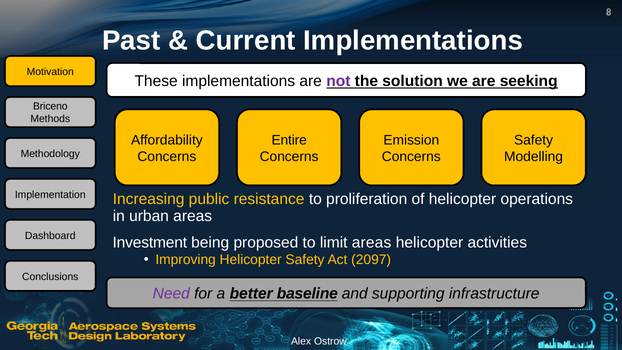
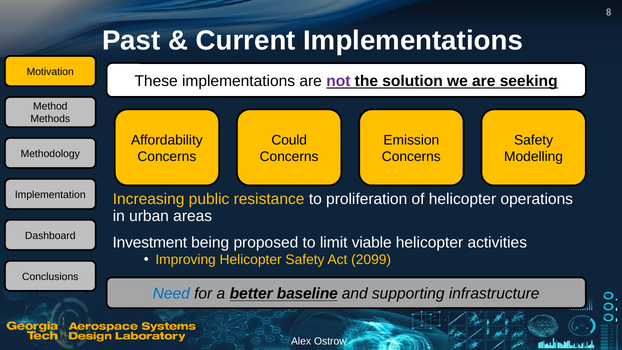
Briceno: Briceno -> Method
Entire: Entire -> Could
limit areas: areas -> viable
2097: 2097 -> 2099
Need colour: purple -> blue
